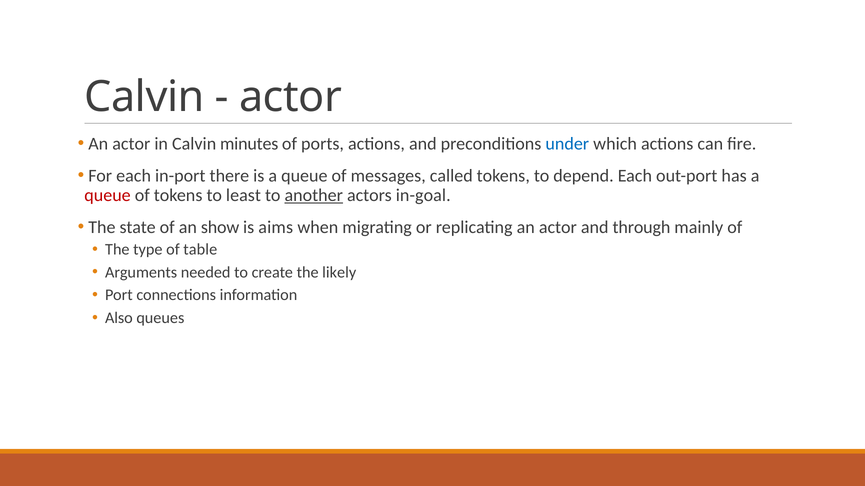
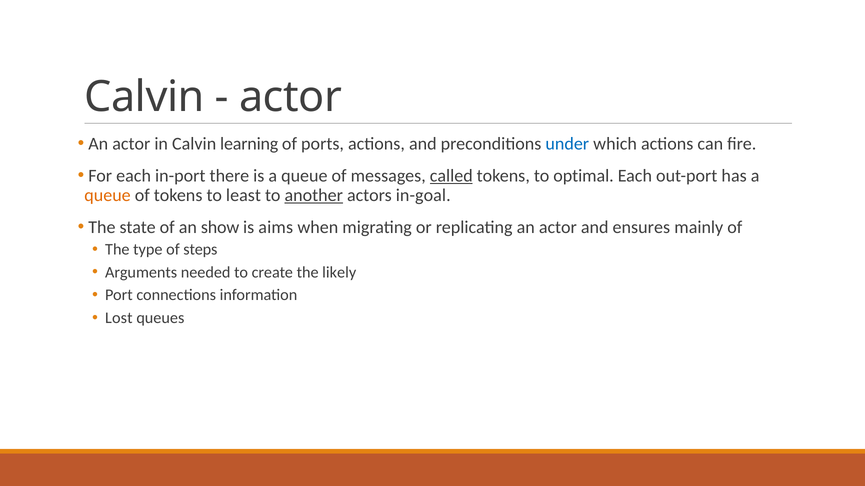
minutes: minutes -> learning
called underline: none -> present
depend: depend -> optimal
queue at (108, 195) colour: red -> orange
through: through -> ensures
table: table -> steps
Also: Also -> Lost
